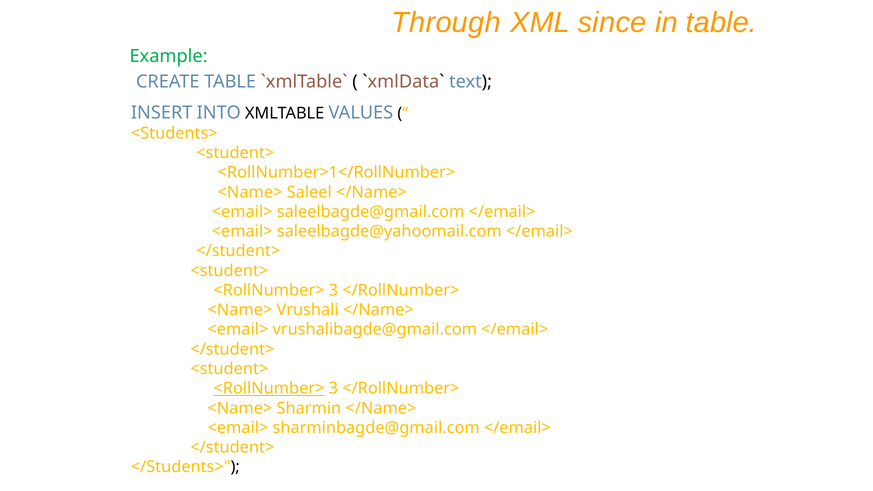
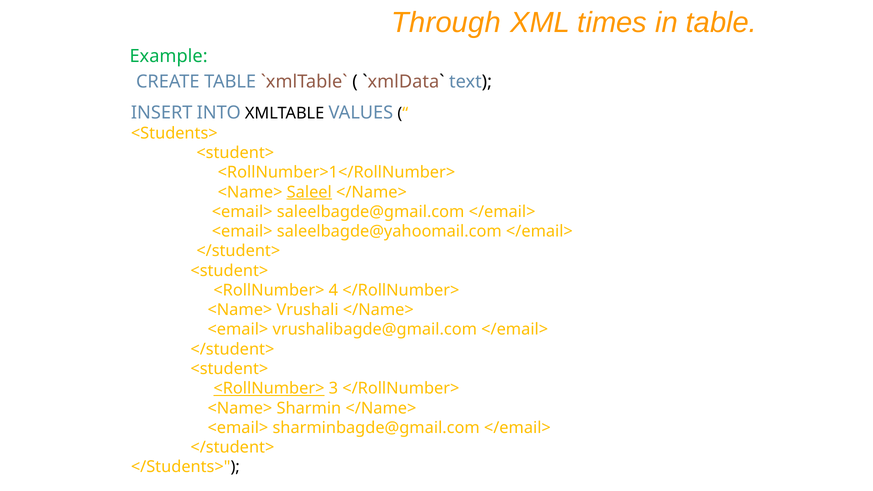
since: since -> times
Saleel underline: none -> present
3 at (333, 290): 3 -> 4
